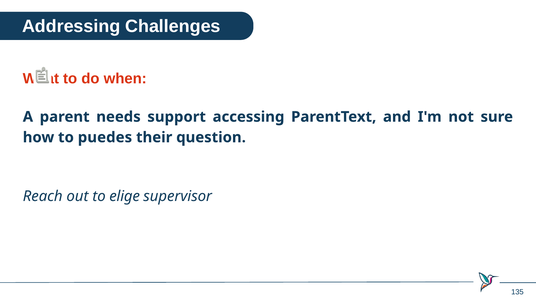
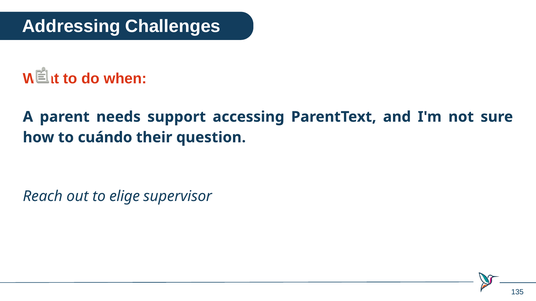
puedes: puedes -> cuándo
